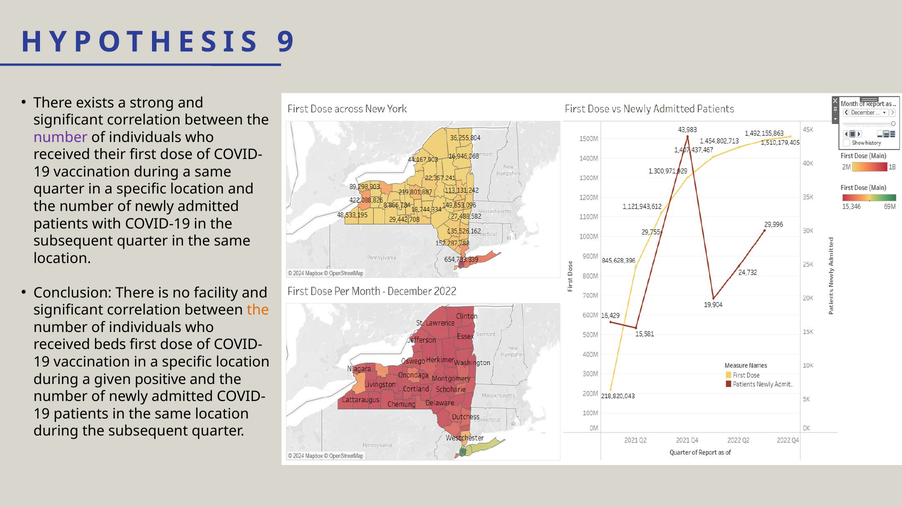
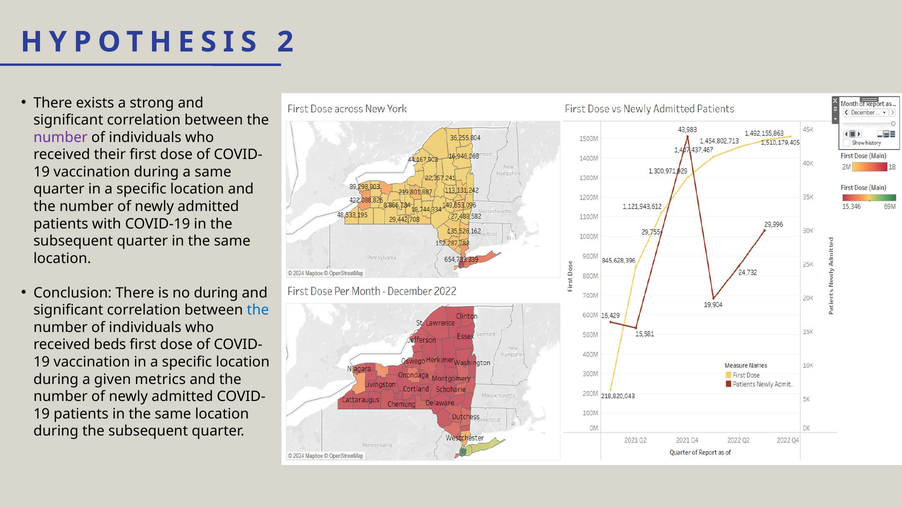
9: 9 -> 2
no facility: facility -> during
the at (258, 310) colour: orange -> blue
positive: positive -> metrics
